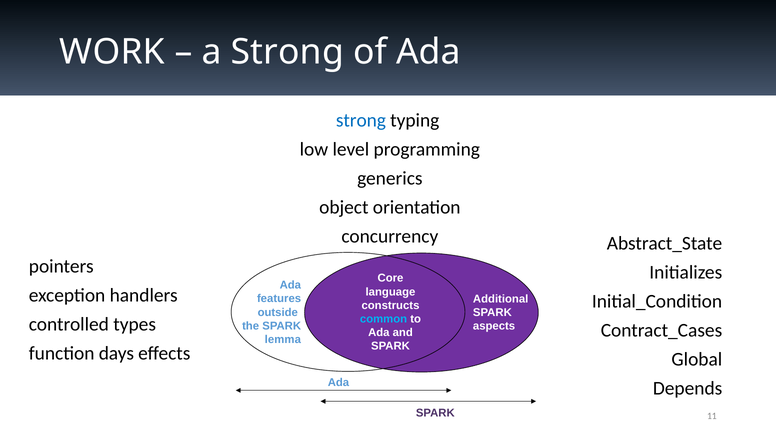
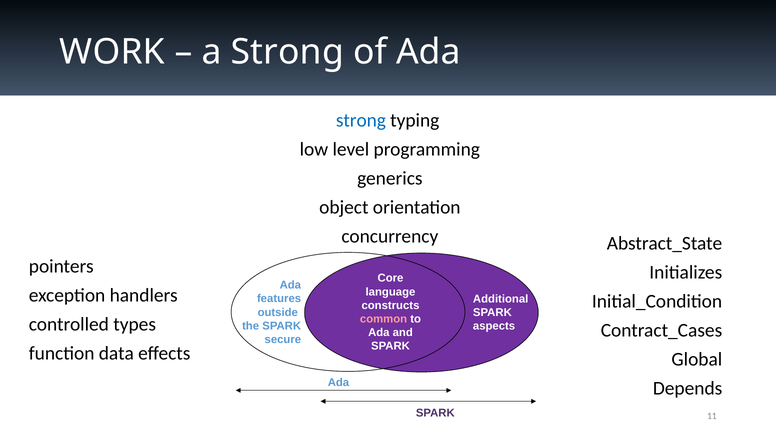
common colour: light blue -> pink
lemma: lemma -> secure
days: days -> data
